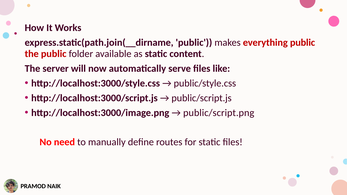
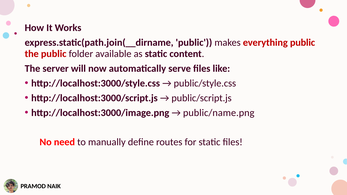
public/script.png: public/script.png -> public/name.png
